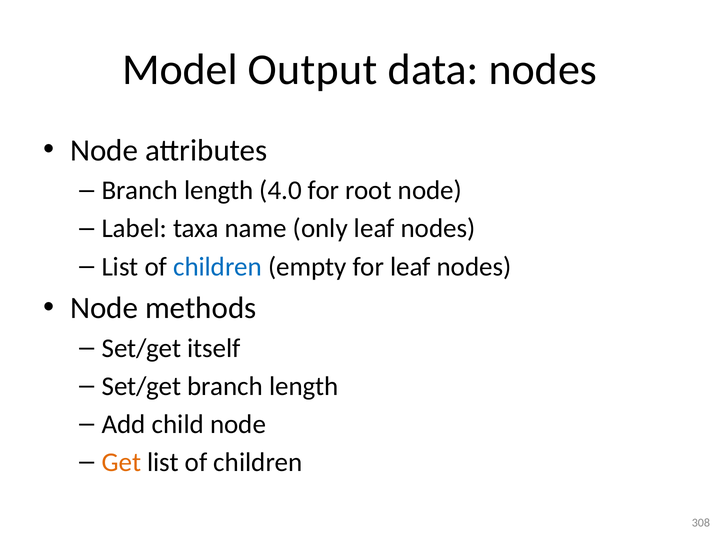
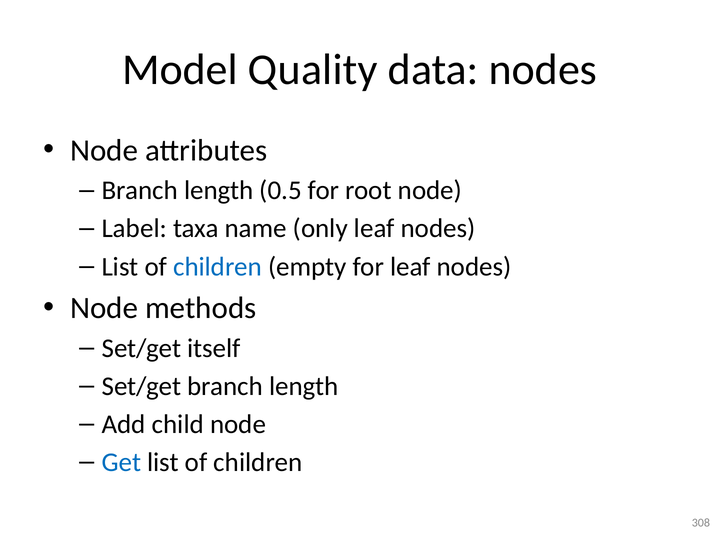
Output: Output -> Quality
4.0: 4.0 -> 0.5
Get colour: orange -> blue
